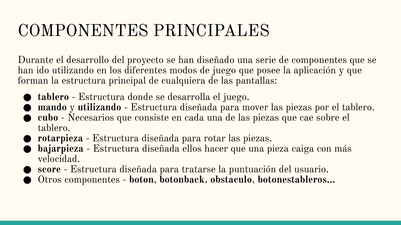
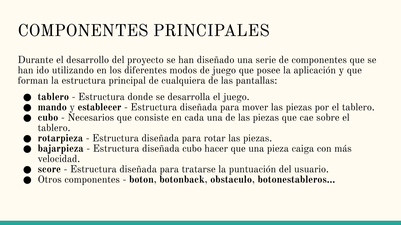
y utilizando: utilizando -> establecer
diseñada ellos: ellos -> cubo
